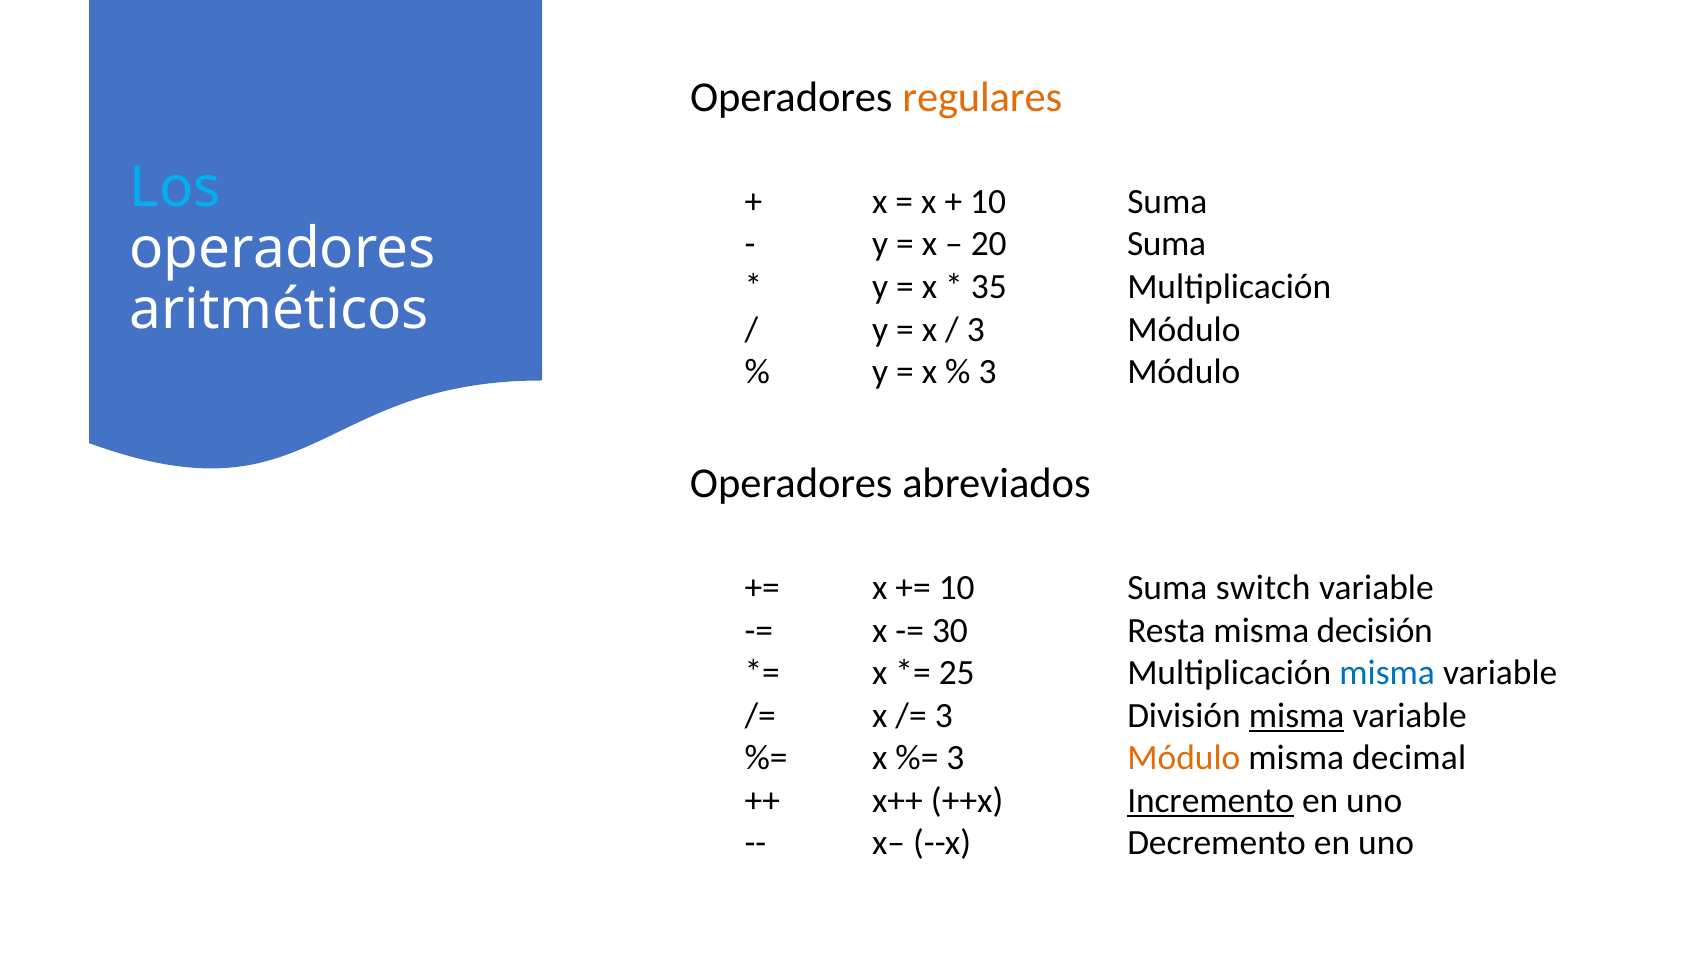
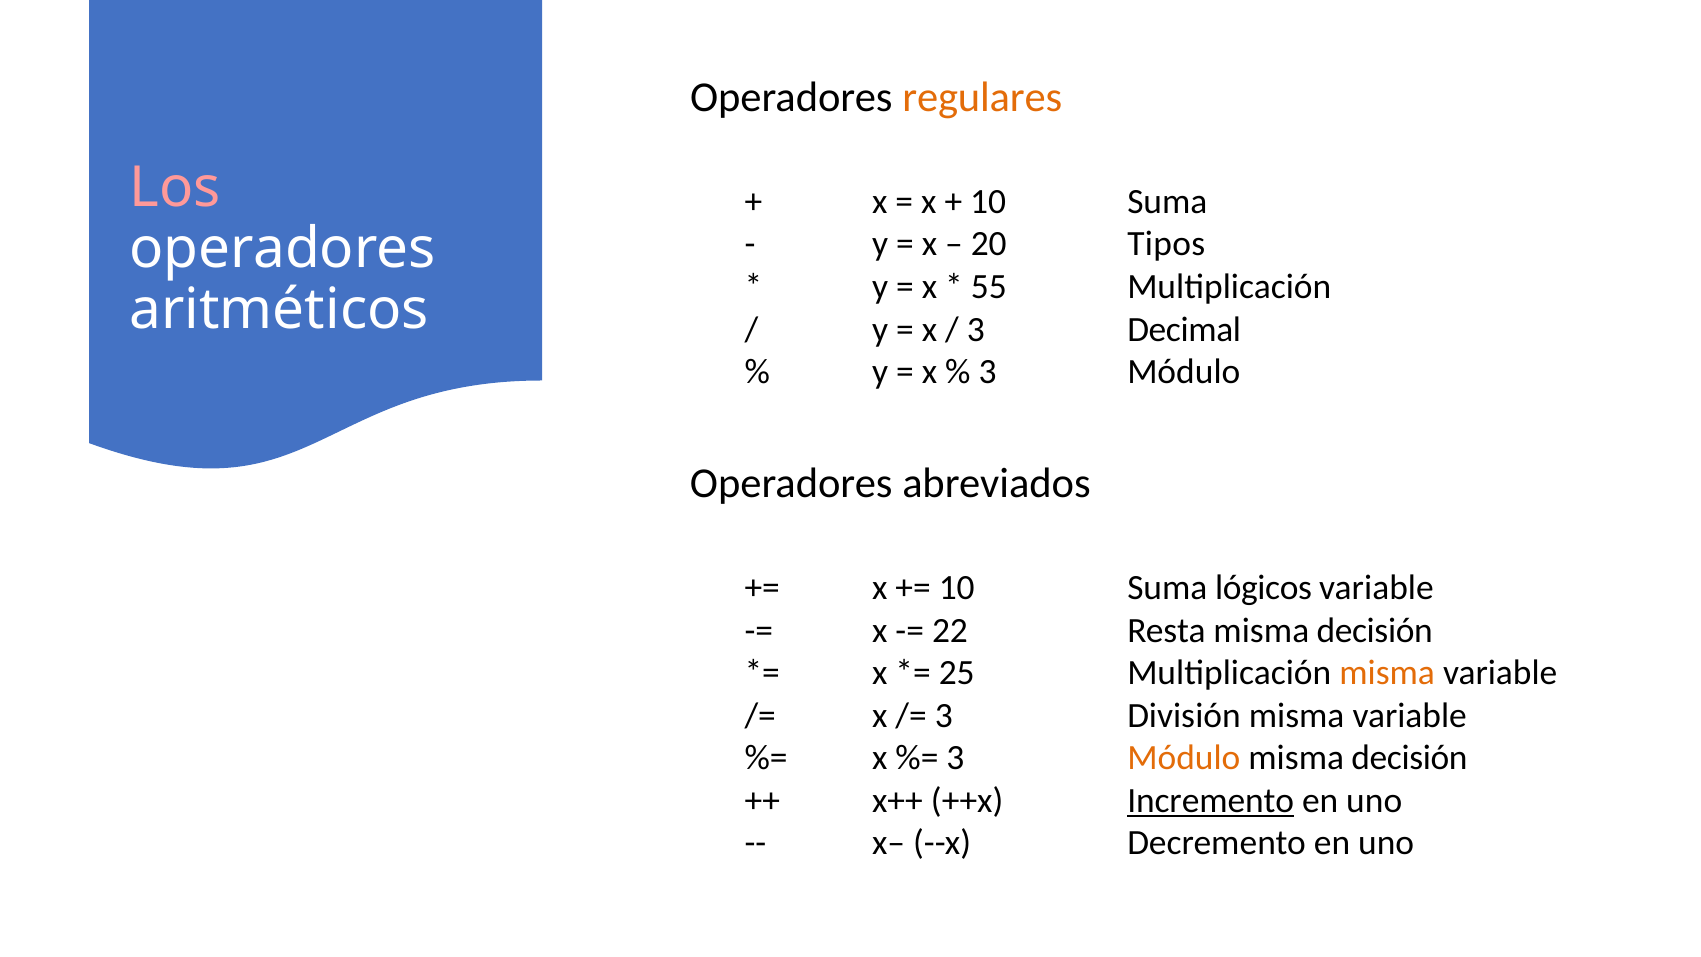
Los colour: light blue -> pink
20 Suma: Suma -> Tipos
35: 35 -> 55
Módulo at (1184, 329): Módulo -> Decimal
switch: switch -> lógicos
30: 30 -> 22
misma at (1387, 673) colour: blue -> orange
misma at (1297, 715) underline: present -> none
decimal at (1409, 758): decimal -> decisión
